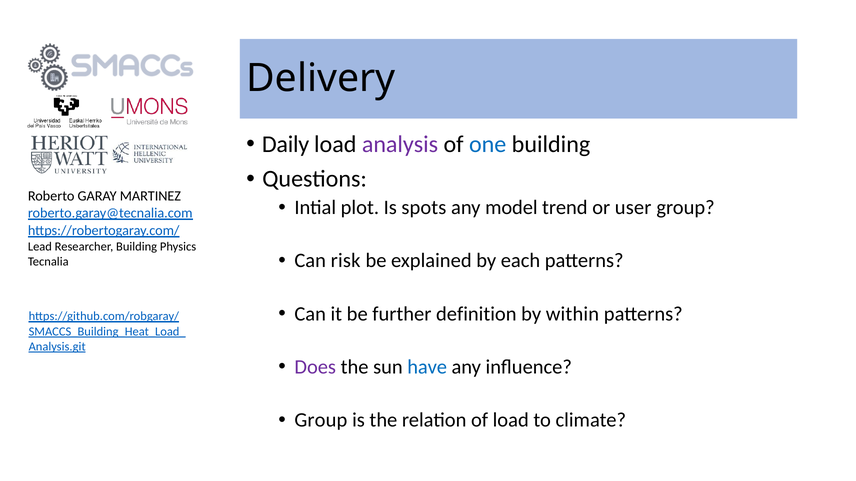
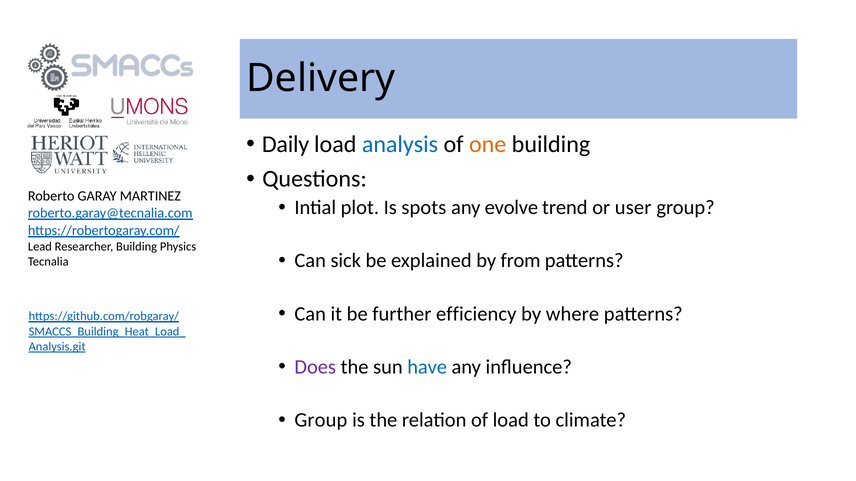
analysis colour: purple -> blue
one colour: blue -> orange
model: model -> evolve
risk: risk -> sick
each: each -> from
definition: definition -> efficiency
within: within -> where
